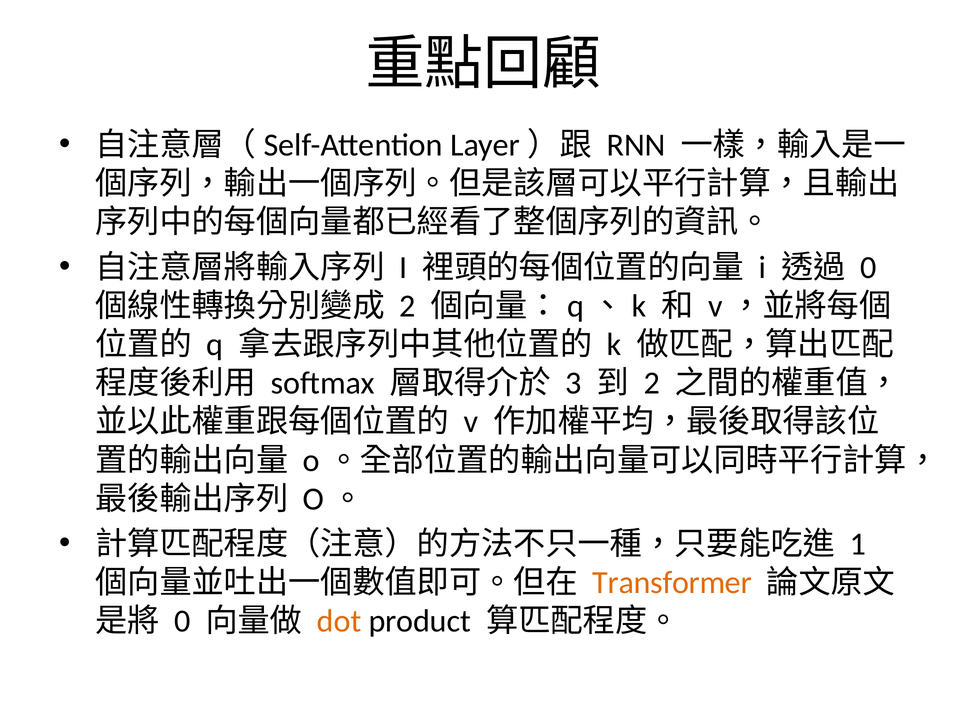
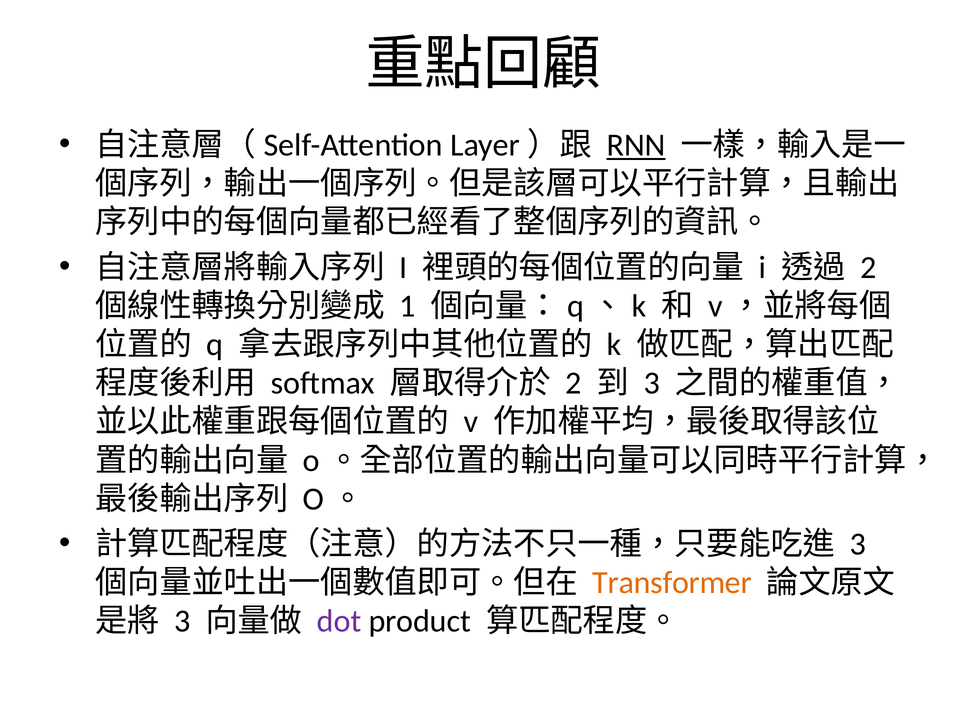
RNN underline: none -> present
0 at (869, 267): 0 -> 2
2 at (408, 306): 2 -> 1
3 at (574, 383): 3 -> 2
2 at (652, 383): 2 -> 3
1 at (858, 544): 1 -> 3
0 at (182, 621): 0 -> 3
dot colour: orange -> purple
